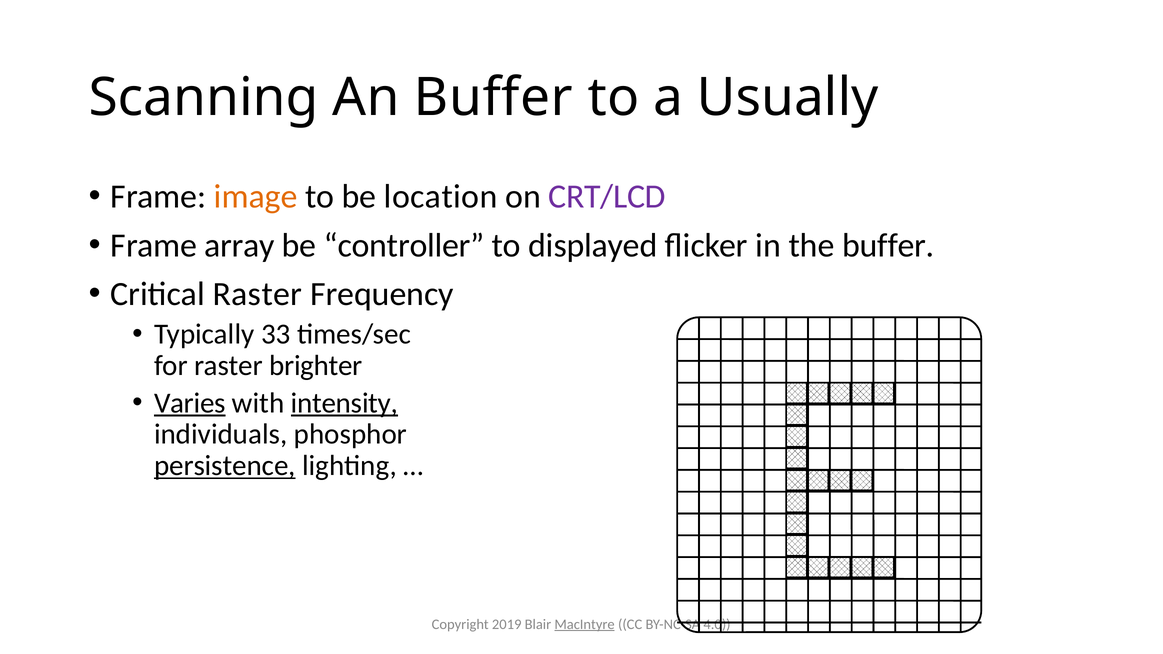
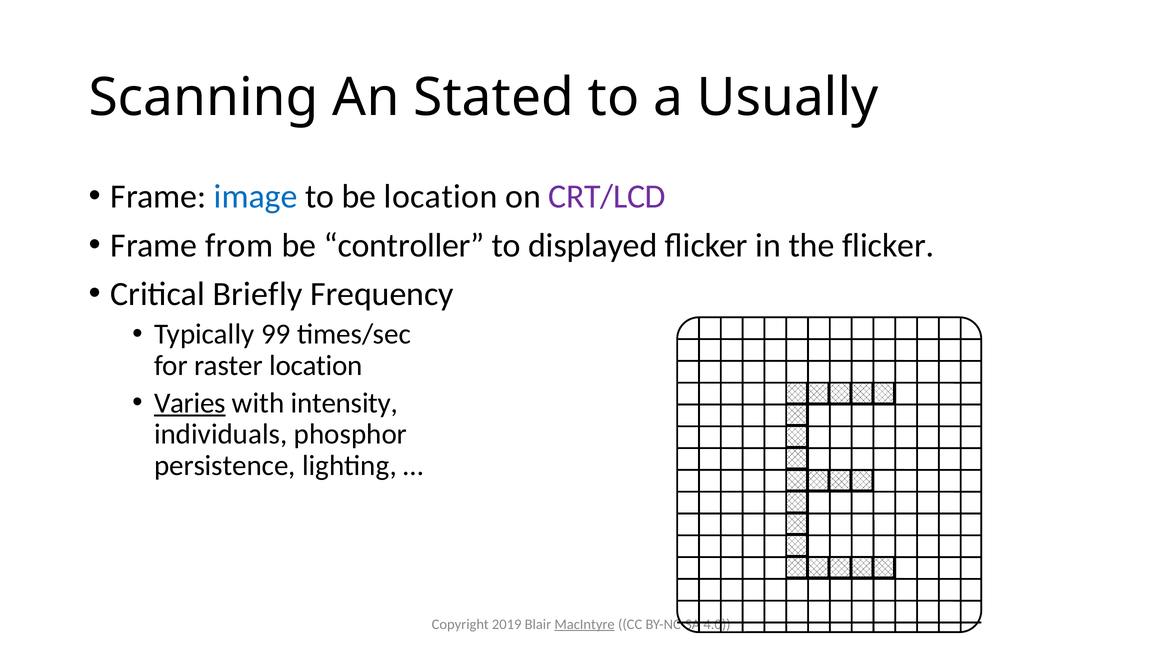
An Buffer: Buffer -> Stated
image colour: orange -> blue
array: array -> from
the buffer: buffer -> flicker
Critical Raster: Raster -> Briefly
33: 33 -> 99
raster brighter: brighter -> location
intensity underline: present -> none
persistence underline: present -> none
